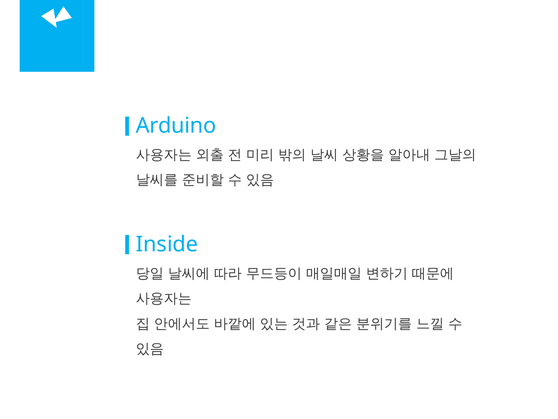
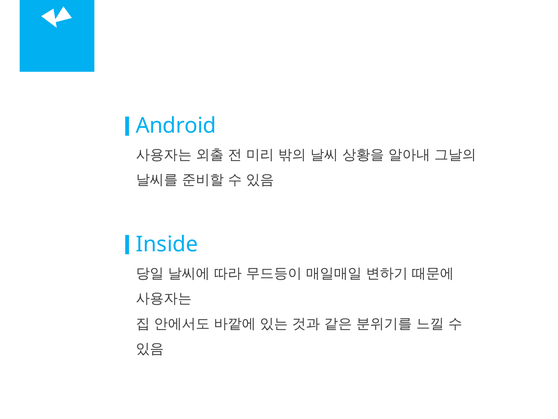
Arduino: Arduino -> Android
